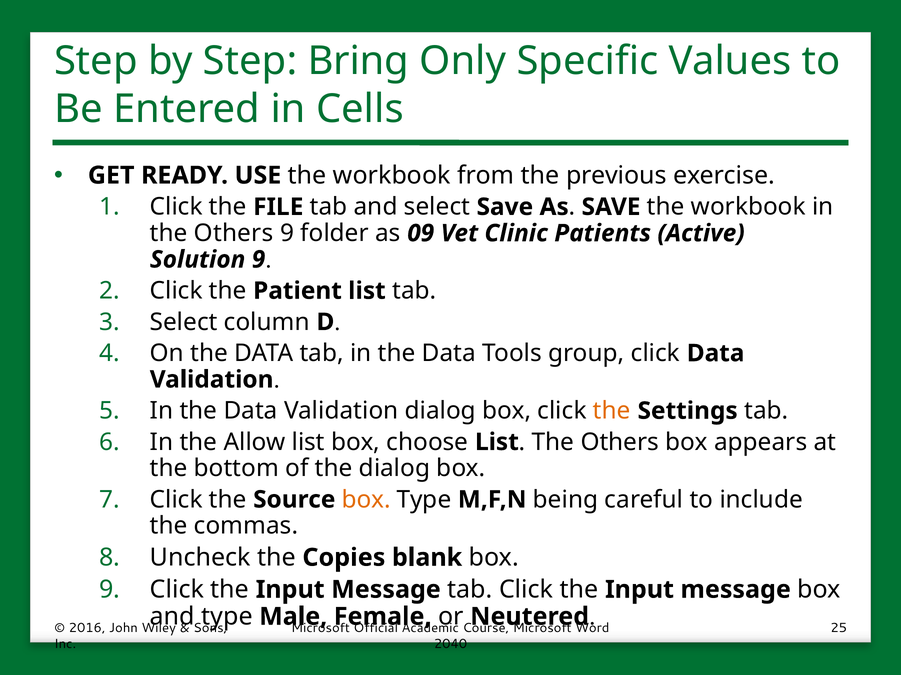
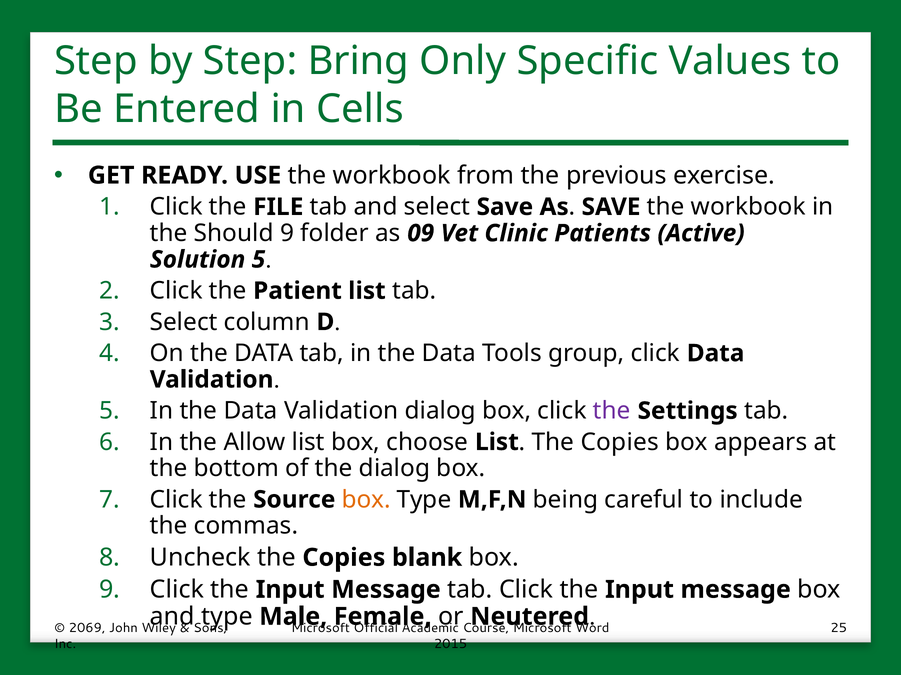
Others at (234, 234): Others -> Should
Solution 9: 9 -> 5
the at (612, 411) colour: orange -> purple
Others at (620, 442): Others -> Copies
2016: 2016 -> 2069
2040: 2040 -> 2015
